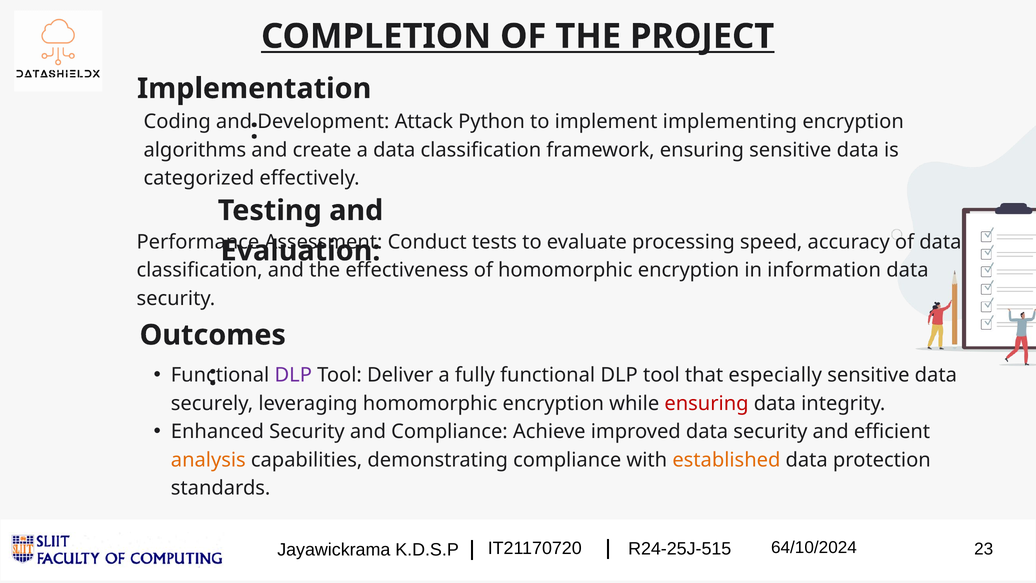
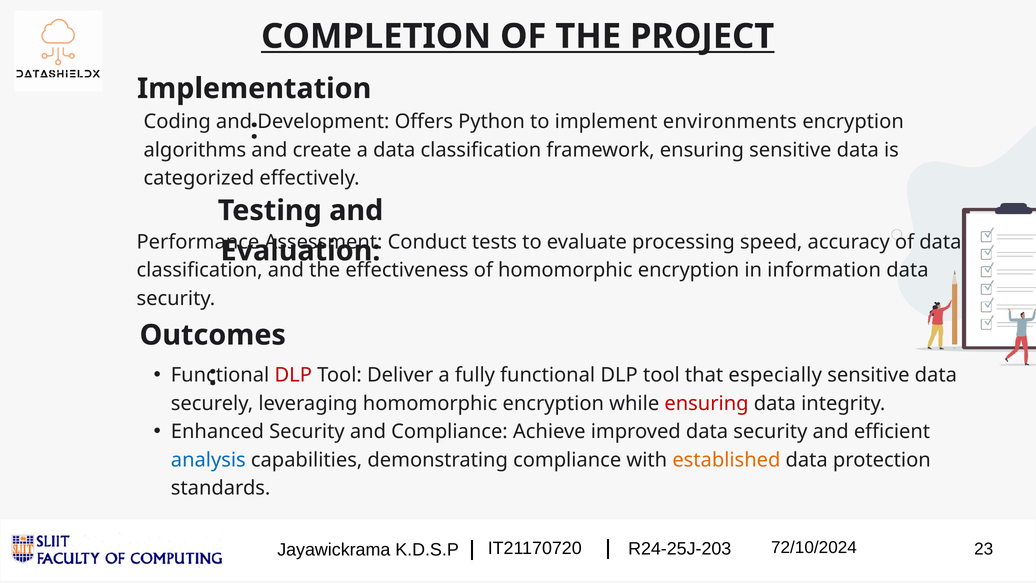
Attack: Attack -> Offers
implementing: implementing -> environments
DLP at (293, 375) colour: purple -> red
analysis colour: orange -> blue
R24-25J-515: R24-25J-515 -> R24-25J-203
64/10/2024: 64/10/2024 -> 72/10/2024
